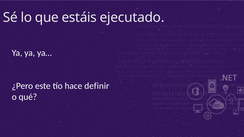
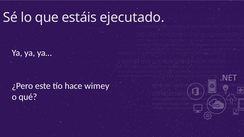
definir: definir -> wimey
